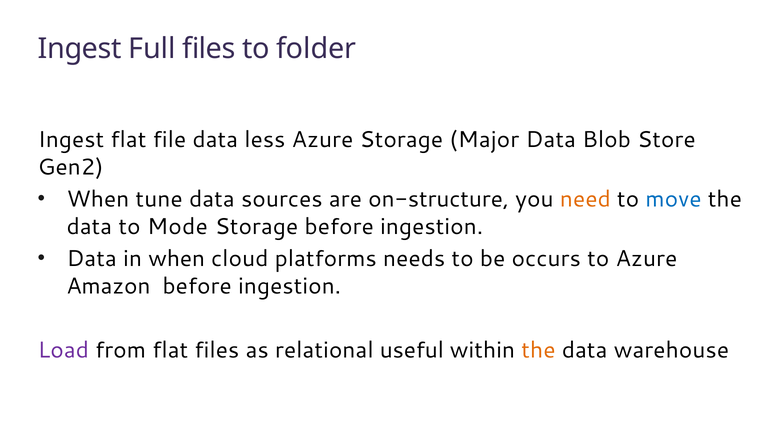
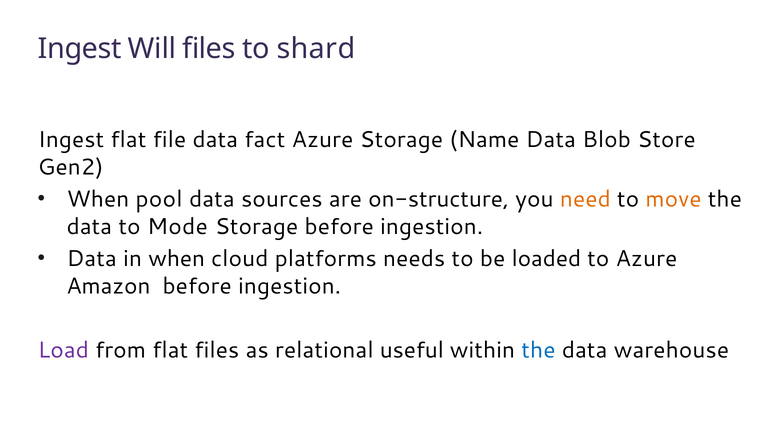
Full: Full -> Will
folder: folder -> shard
less: less -> fact
Major: Major -> Name
tune: tune -> pool
move colour: blue -> orange
occurs: occurs -> loaded
the at (538, 350) colour: orange -> blue
